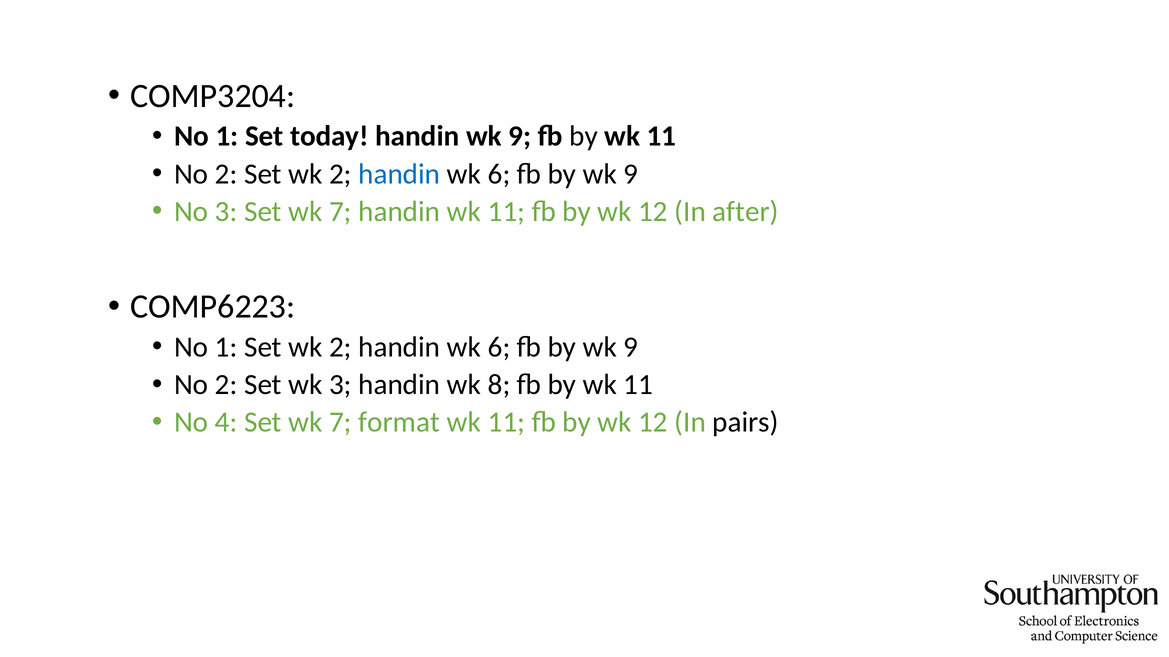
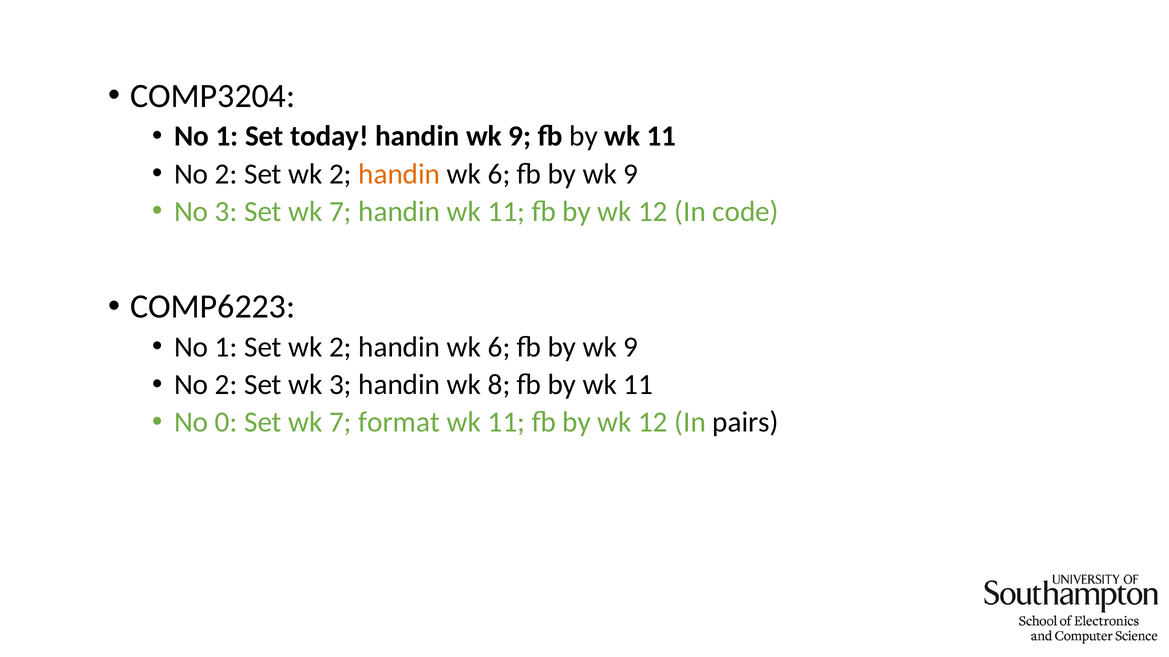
handin at (399, 174) colour: blue -> orange
after: after -> code
4: 4 -> 0
